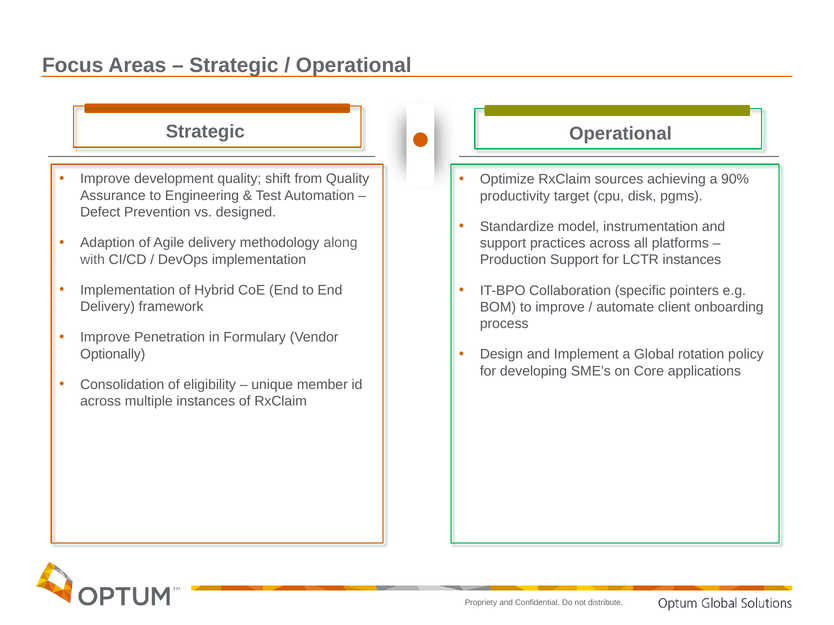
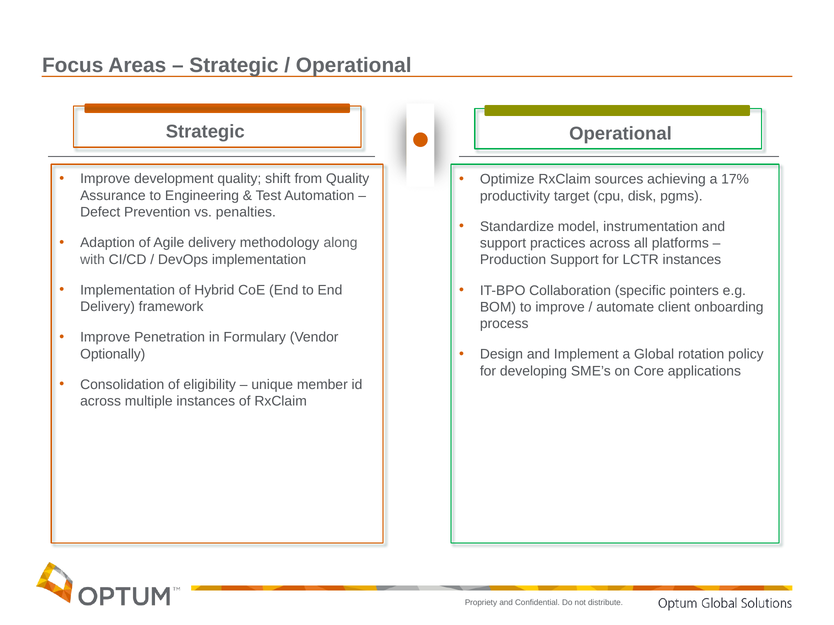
90%: 90% -> 17%
designed: designed -> penalties
